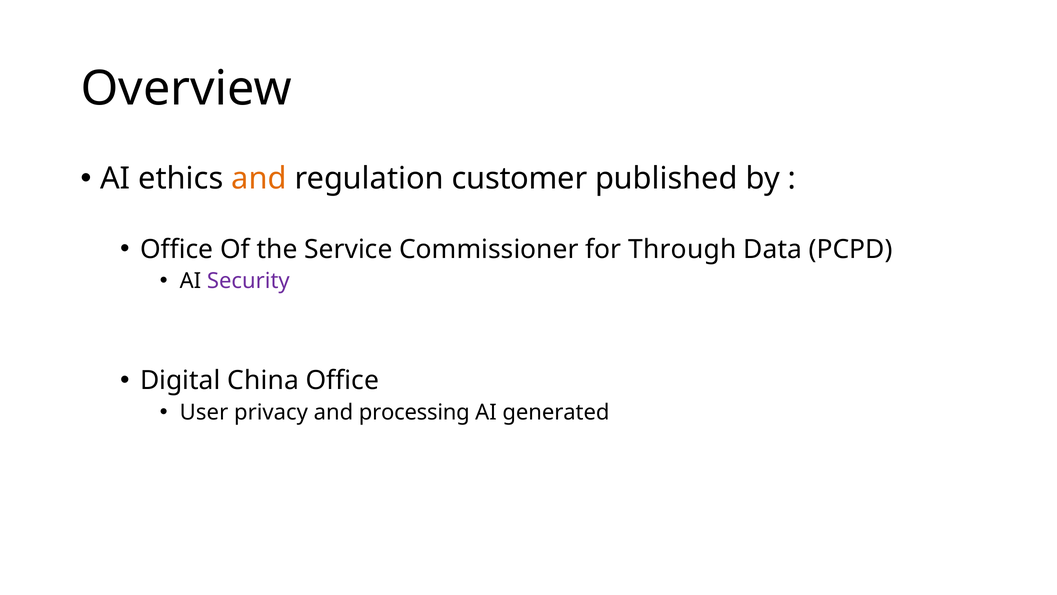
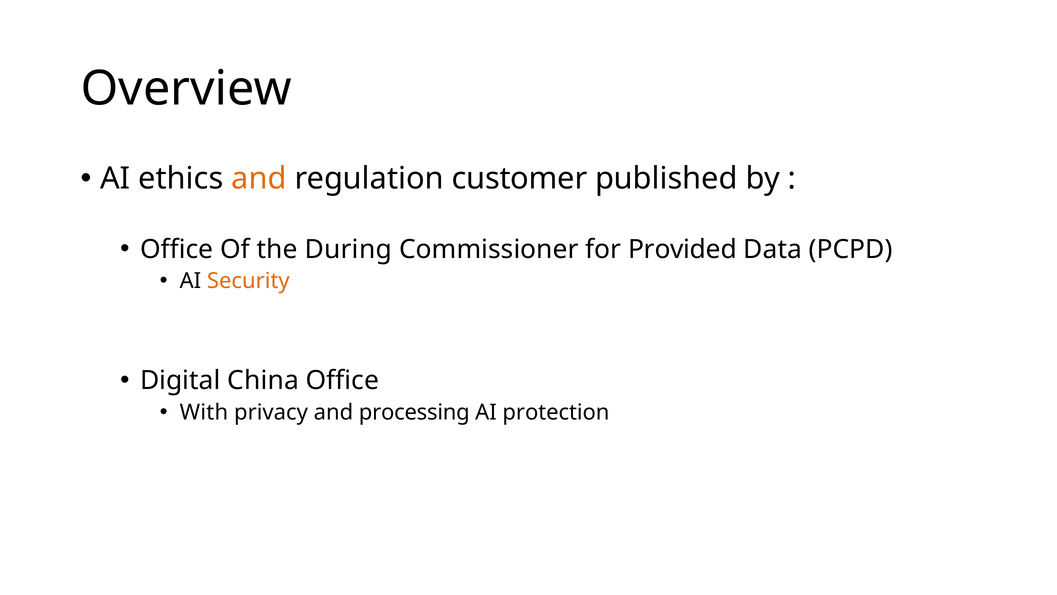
Service: Service -> During
Through: Through -> Provided
Security colour: purple -> orange
User: User -> With
generated: generated -> protection
